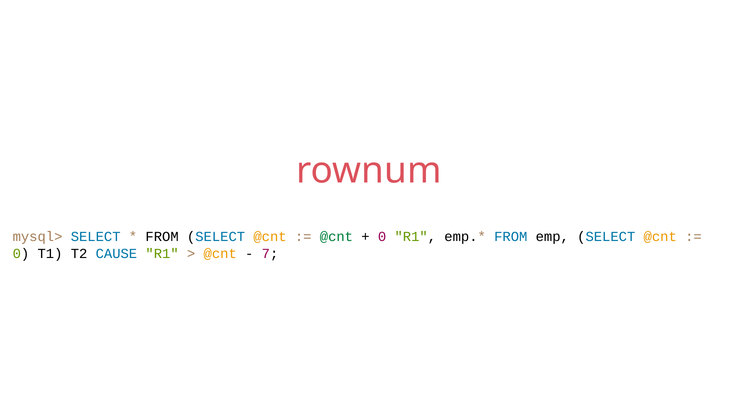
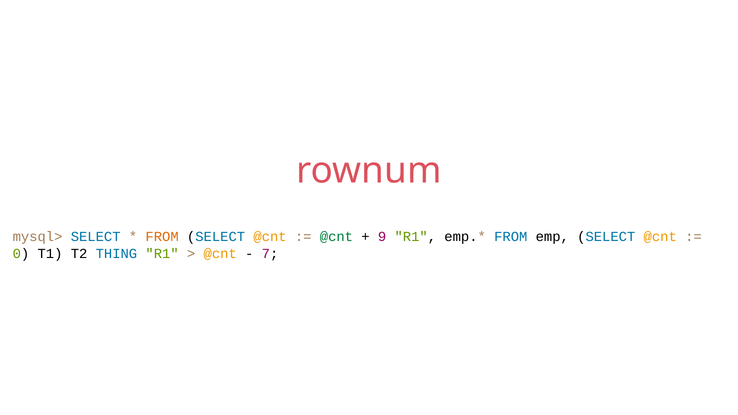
FROM at (162, 237) colour: black -> orange
0 at (382, 237): 0 -> 9
CAUSE: CAUSE -> THING
